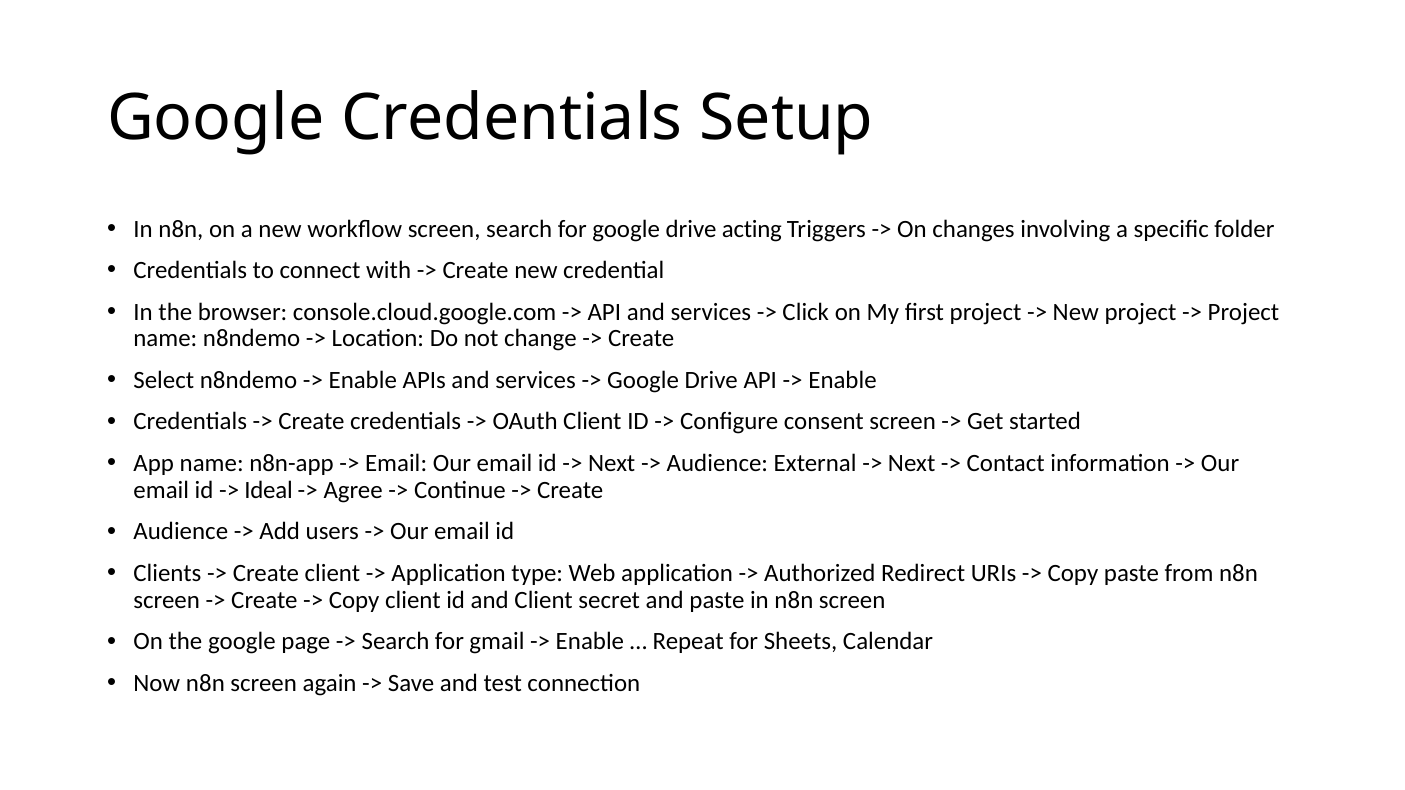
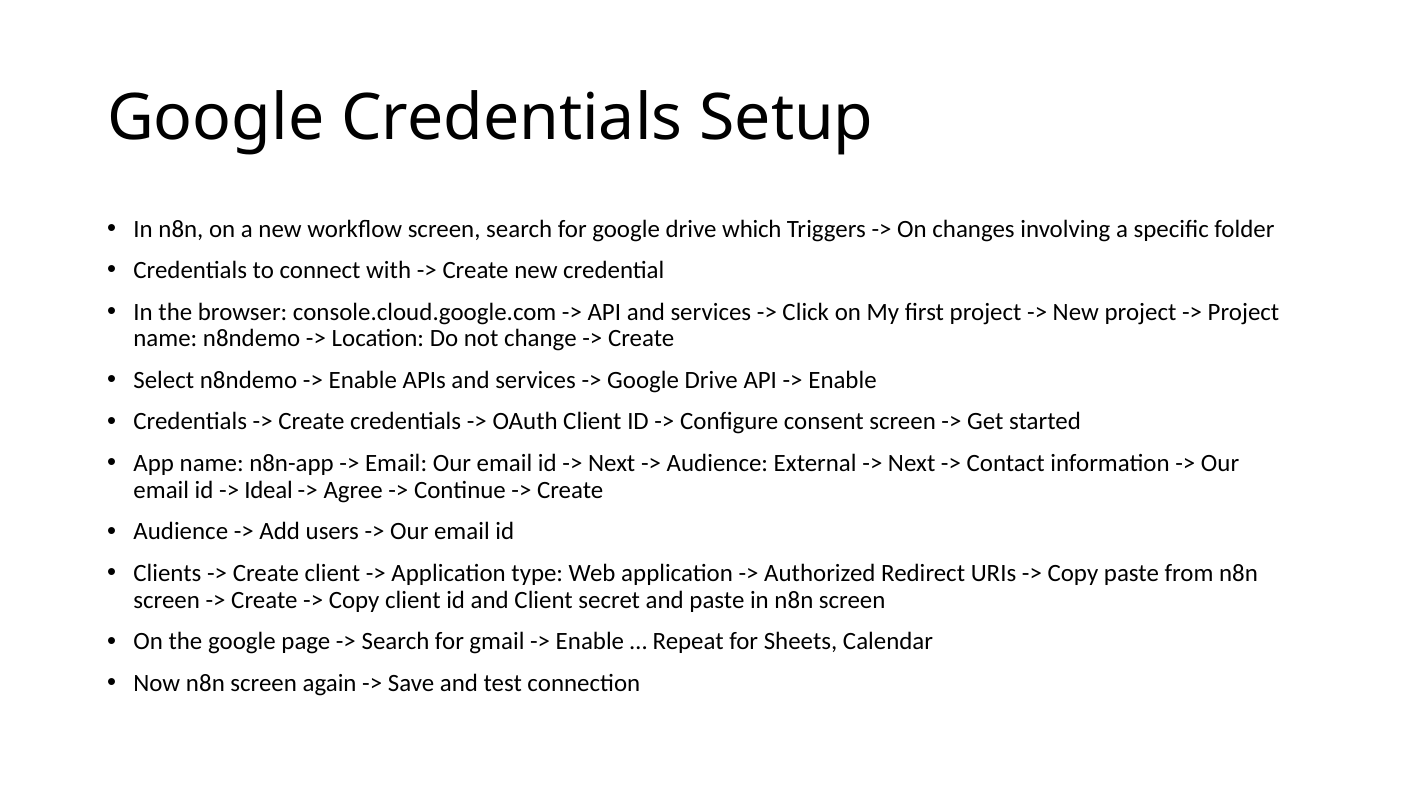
acting: acting -> which
